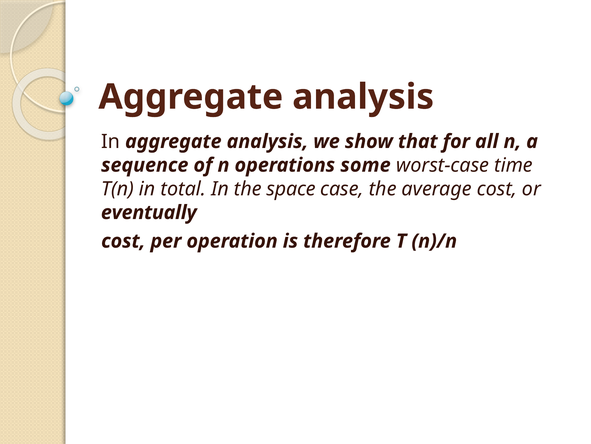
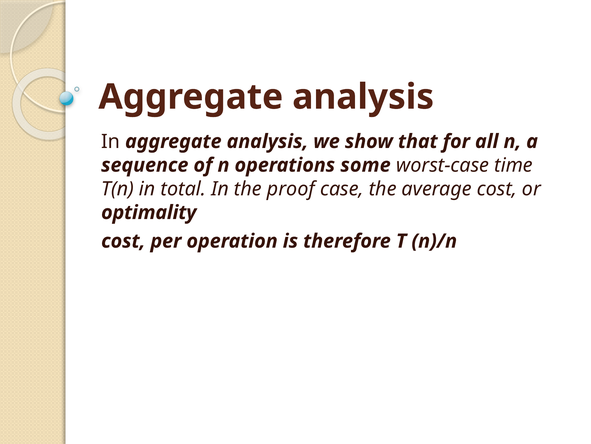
space: space -> proof
eventually: eventually -> optimality
